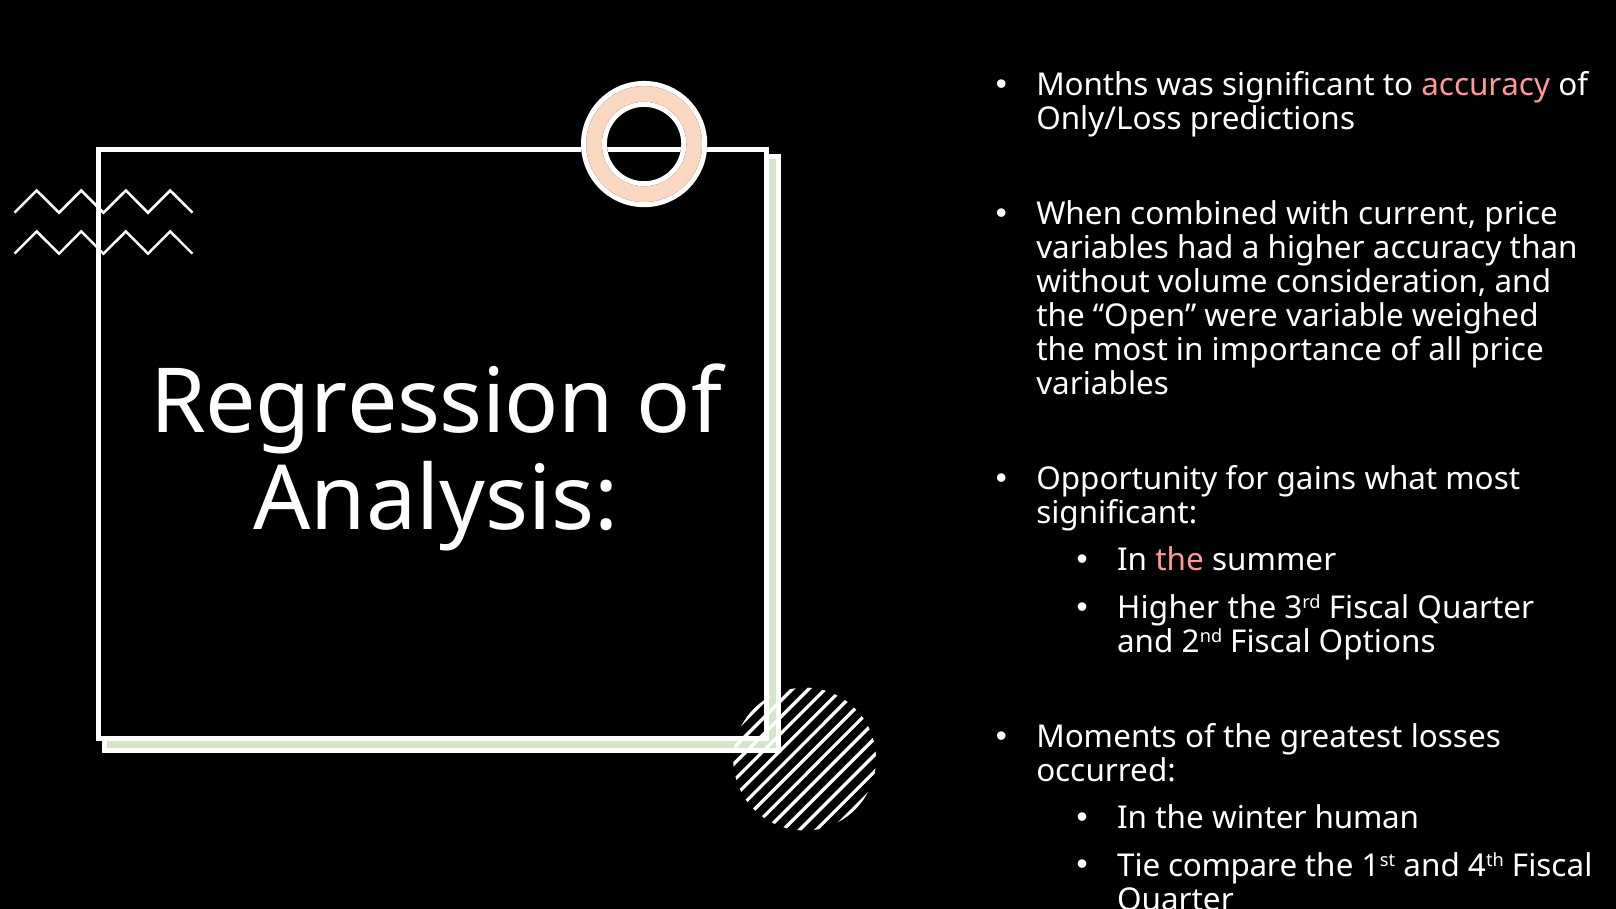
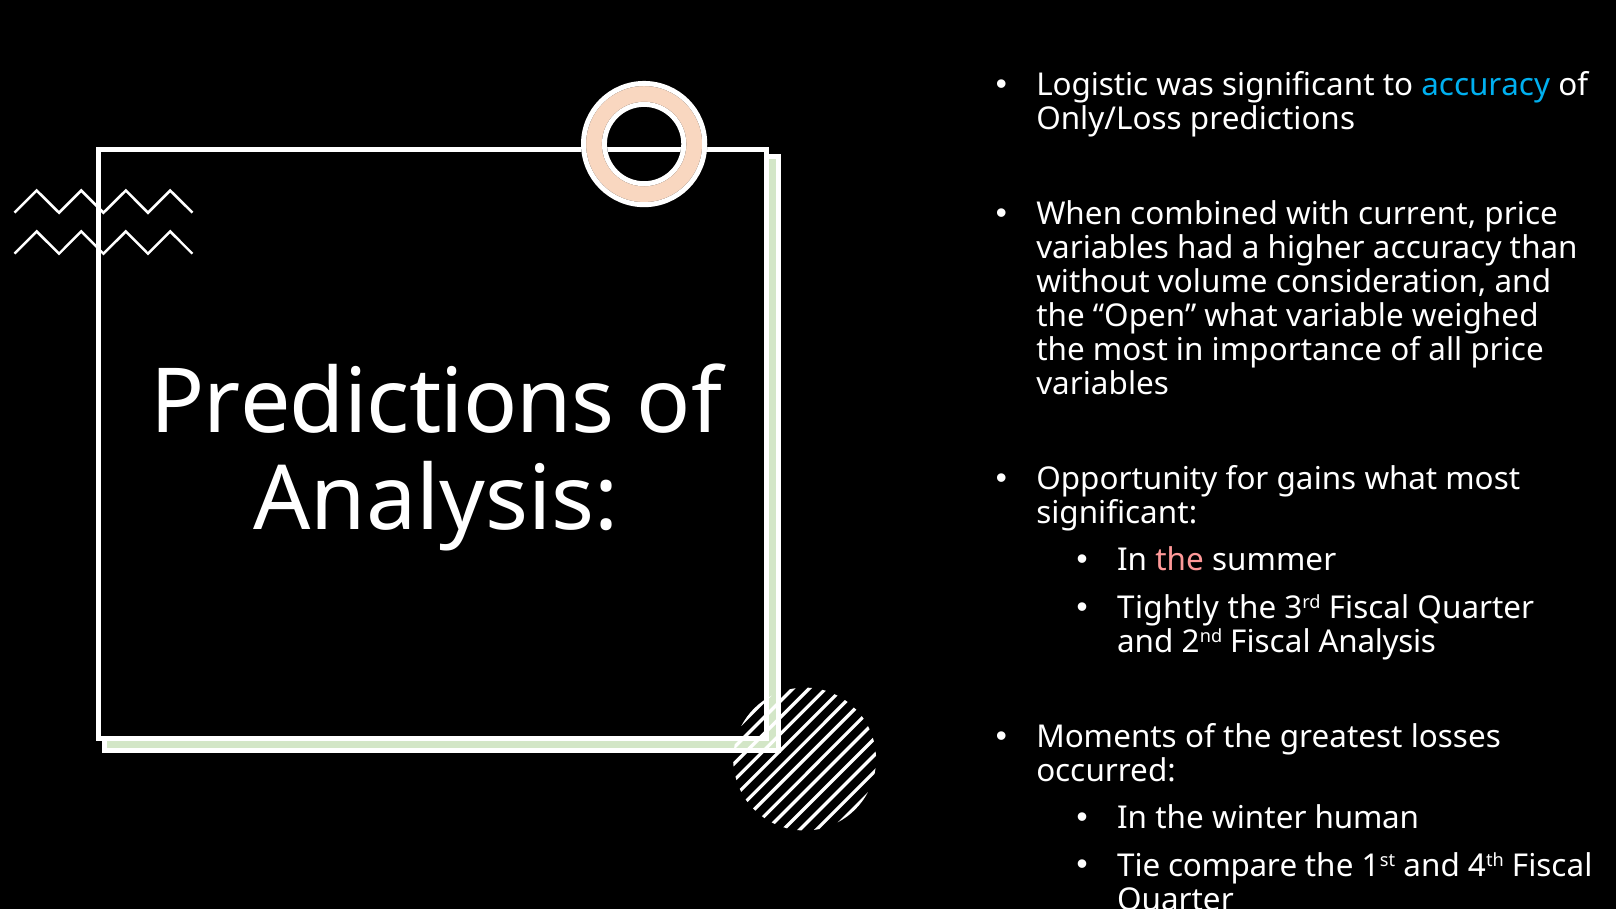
Months: Months -> Logistic
accuracy at (1486, 86) colour: pink -> light blue
Open were: were -> what
Regression at (382, 403): Regression -> Predictions
Higher at (1168, 608): Higher -> Tightly
Fiscal Options: Options -> Analysis
